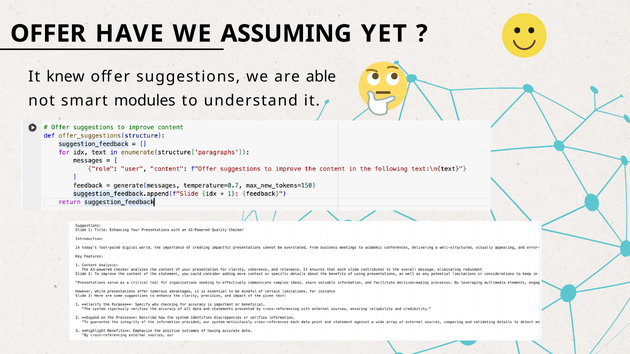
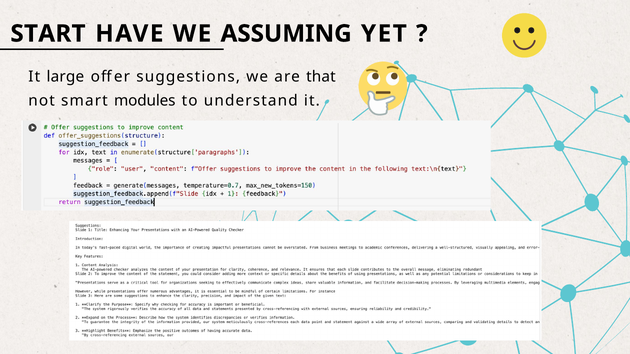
OFFER at (48, 34): OFFER -> START
knew: knew -> large
able: able -> that
